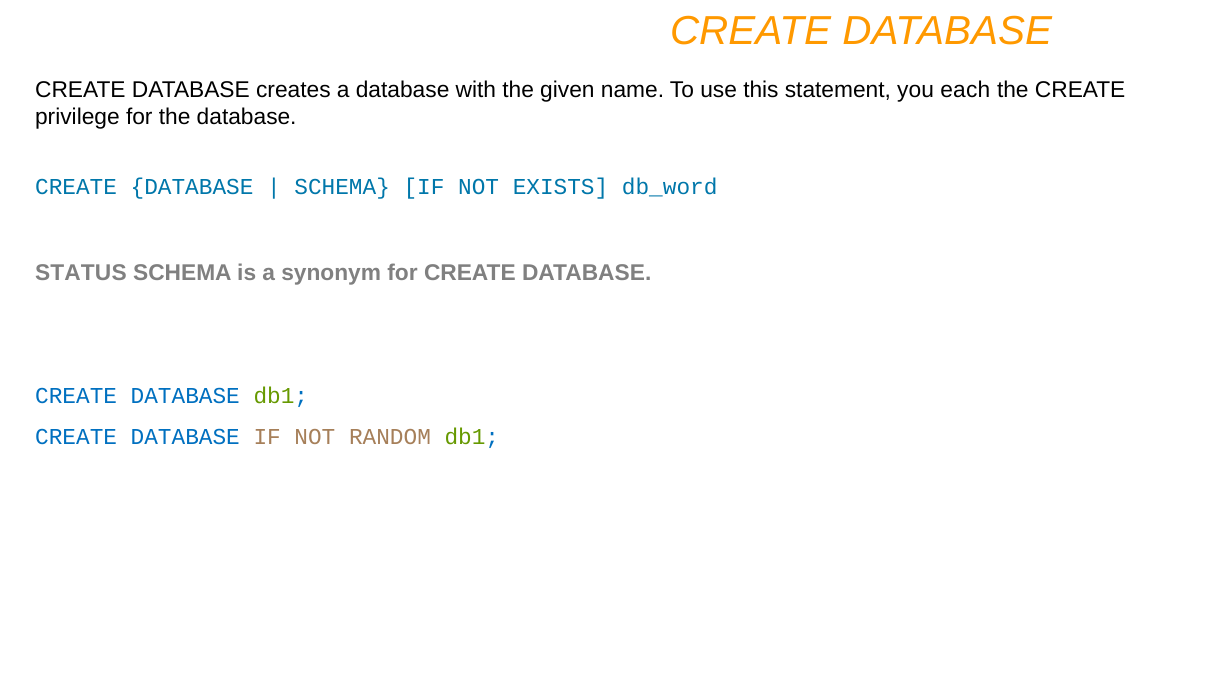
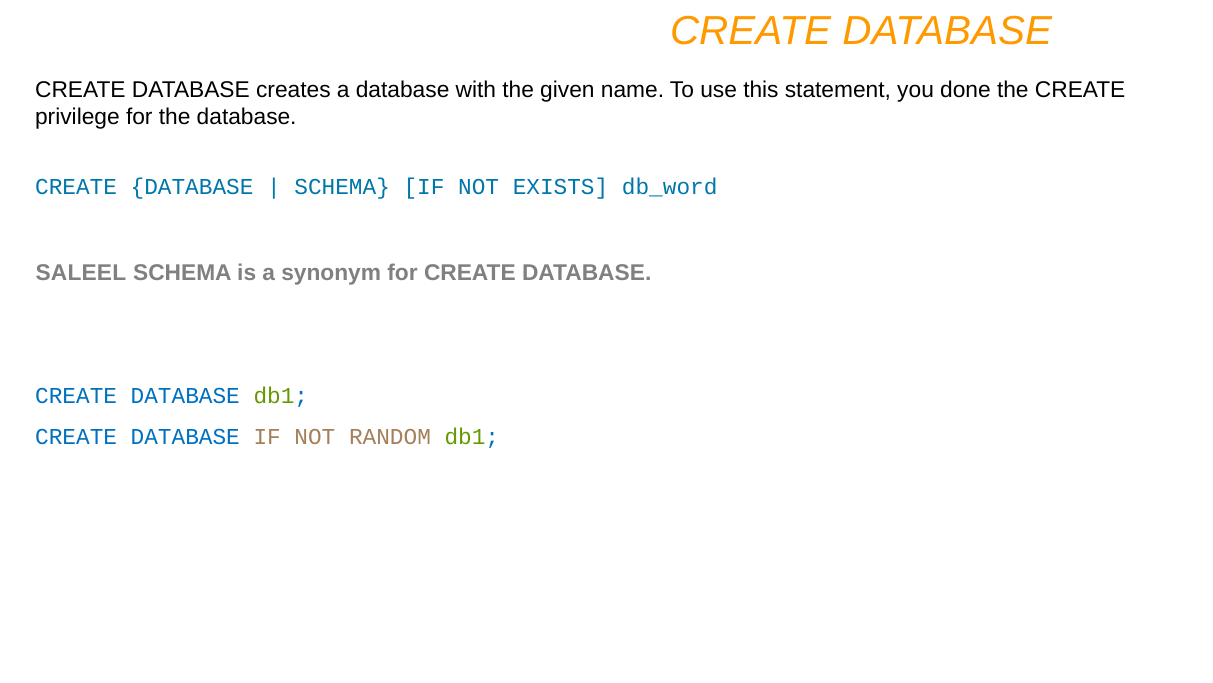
each: each -> done
STATUS: STATUS -> SALEEL
